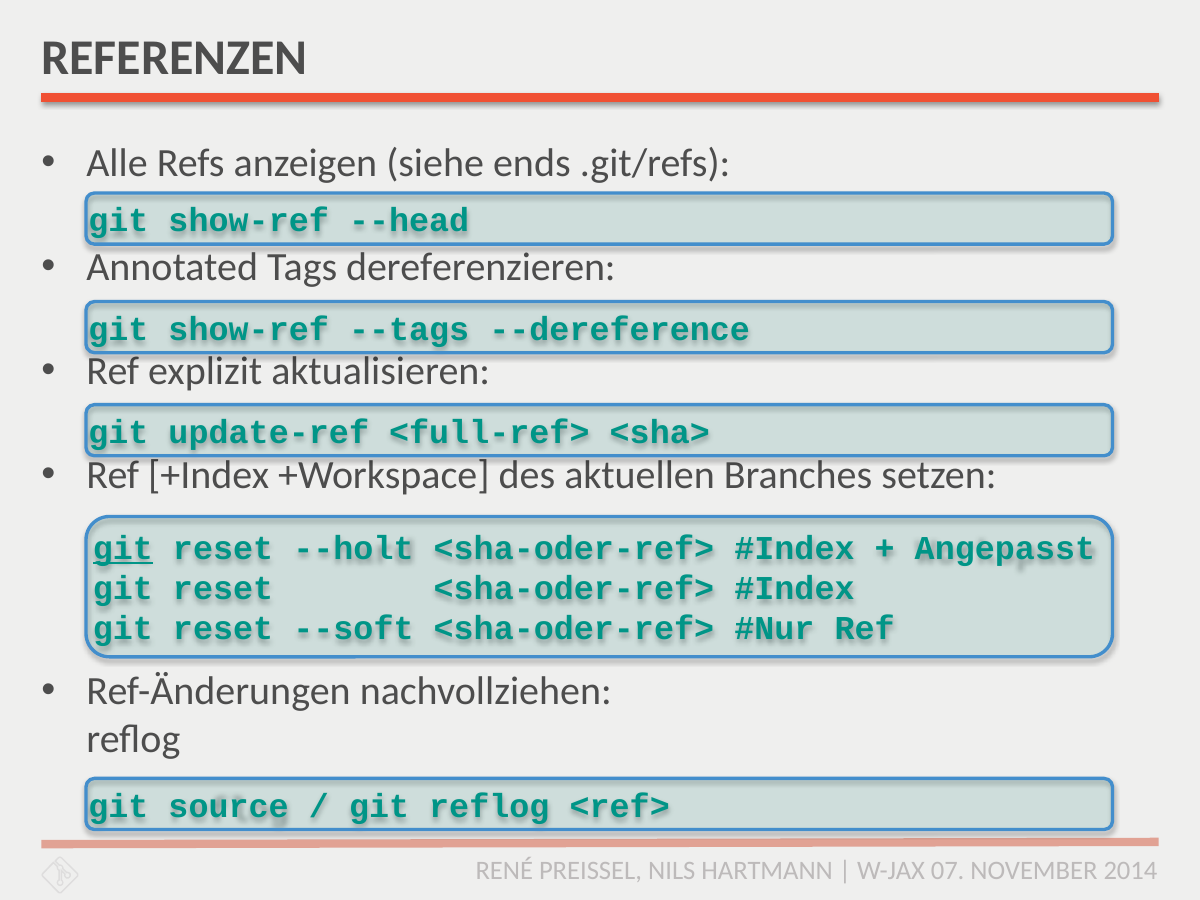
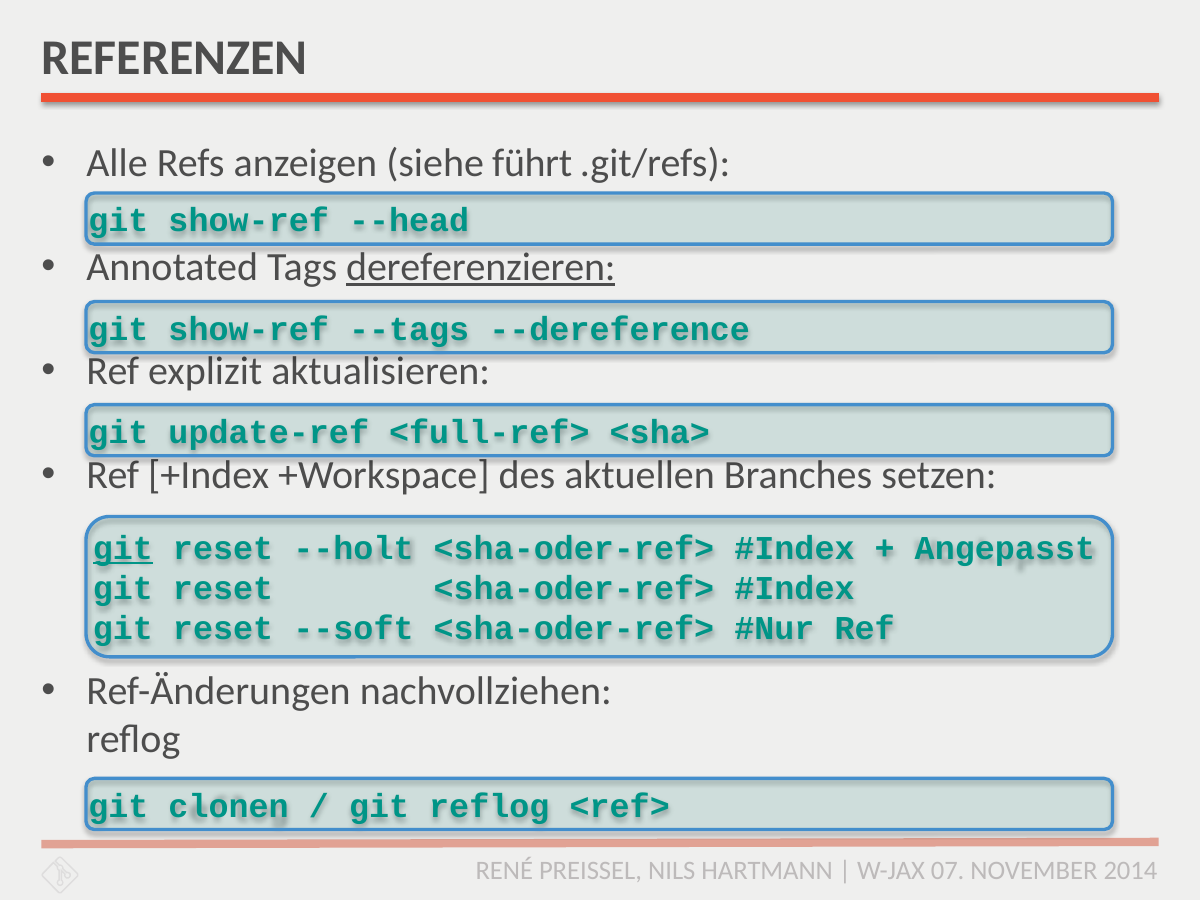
ends: ends -> führt
dereferenzieren underline: none -> present
source: source -> clonen
